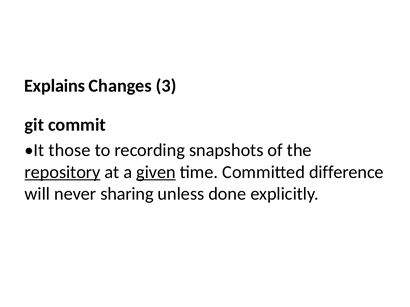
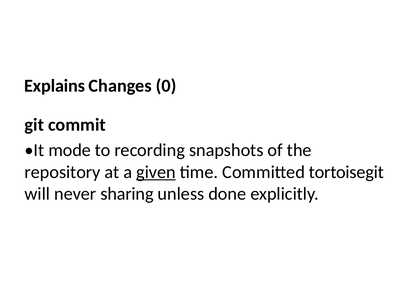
3: 3 -> 0
those: those -> mode
repository underline: present -> none
difference: difference -> tortoisegit
